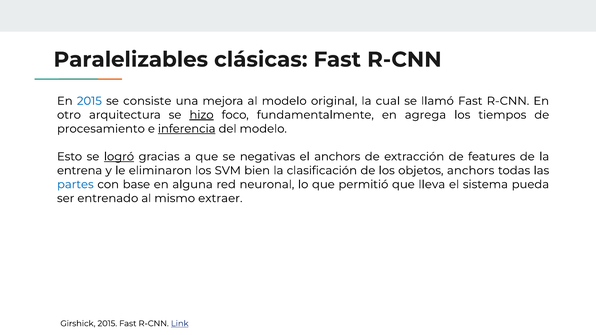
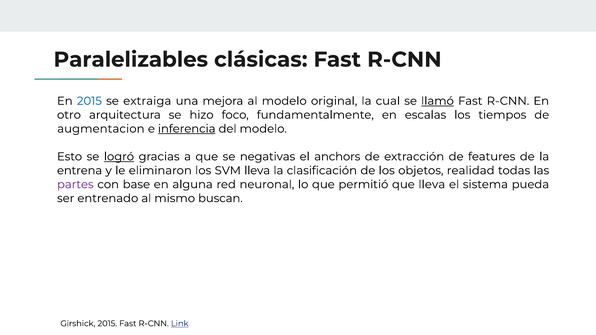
consiste: consiste -> extraiga
llamó underline: none -> present
hizo underline: present -> none
agrega: agrega -> escalas
procesamiento: procesamiento -> augmentacion
SVM bien: bien -> lleva
objetos anchors: anchors -> realidad
partes colour: blue -> purple
extraer: extraer -> buscan
